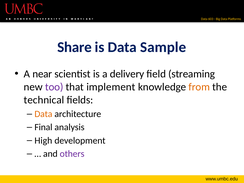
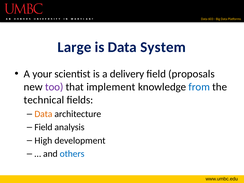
Share: Share -> Large
Sample: Sample -> System
near: near -> your
streaming: streaming -> proposals
from colour: orange -> blue
Final at (43, 127): Final -> Field
others colour: purple -> blue
